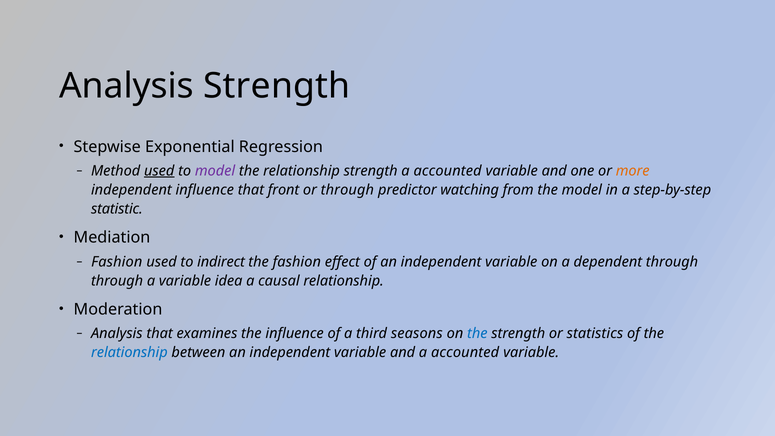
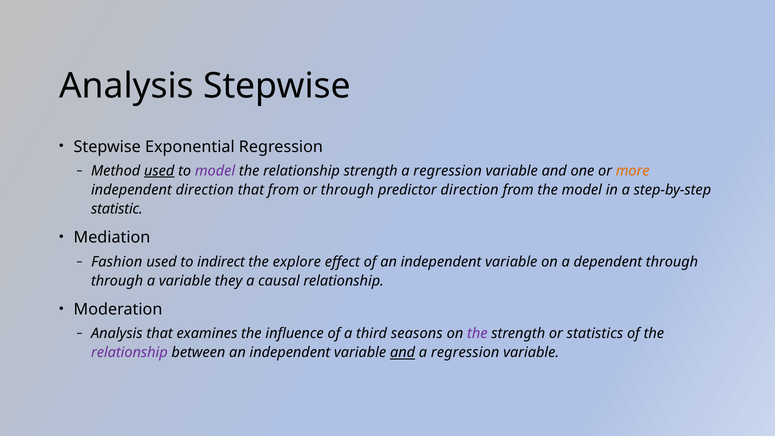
Analysis Strength: Strength -> Stepwise
accounted at (448, 171): accounted -> regression
independent influence: influence -> direction
that front: front -> from
predictor watching: watching -> direction
the fashion: fashion -> explore
idea: idea -> they
the at (477, 333) colour: blue -> purple
relationship at (129, 353) colour: blue -> purple
and at (403, 353) underline: none -> present
accounted at (465, 353): accounted -> regression
